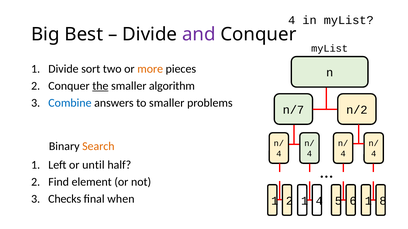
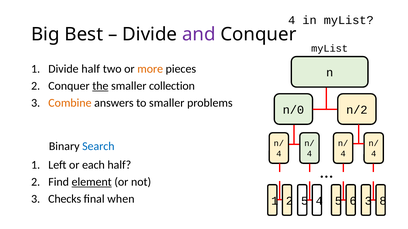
Divide sort: sort -> half
algorithm: algorithm -> collection
Combine colour: blue -> orange
n/7: n/7 -> n/0
Search colour: orange -> blue
until: until -> each
element underline: none -> present
2 1: 1 -> 5
6 1: 1 -> 3
